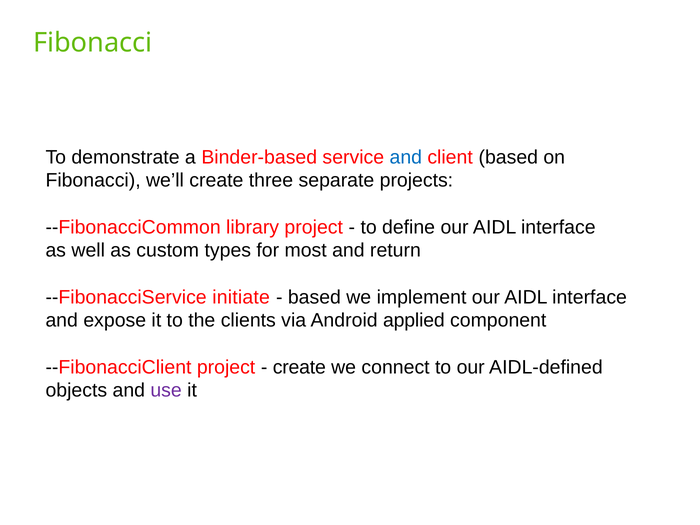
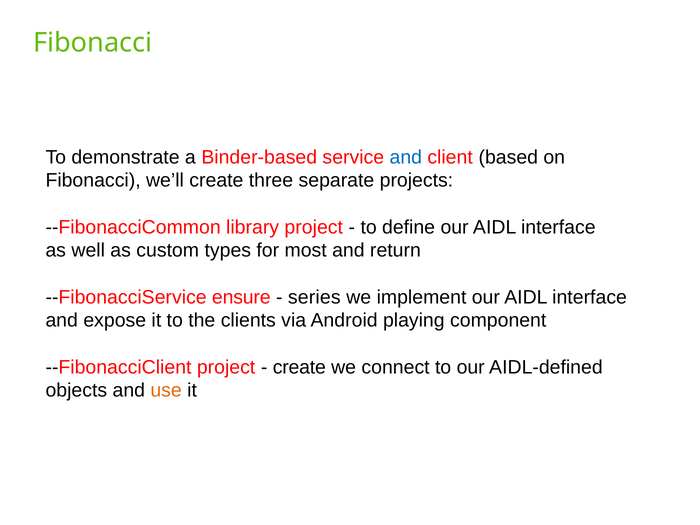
initiate: initiate -> ensure
based at (314, 297): based -> series
applied: applied -> playing
use colour: purple -> orange
